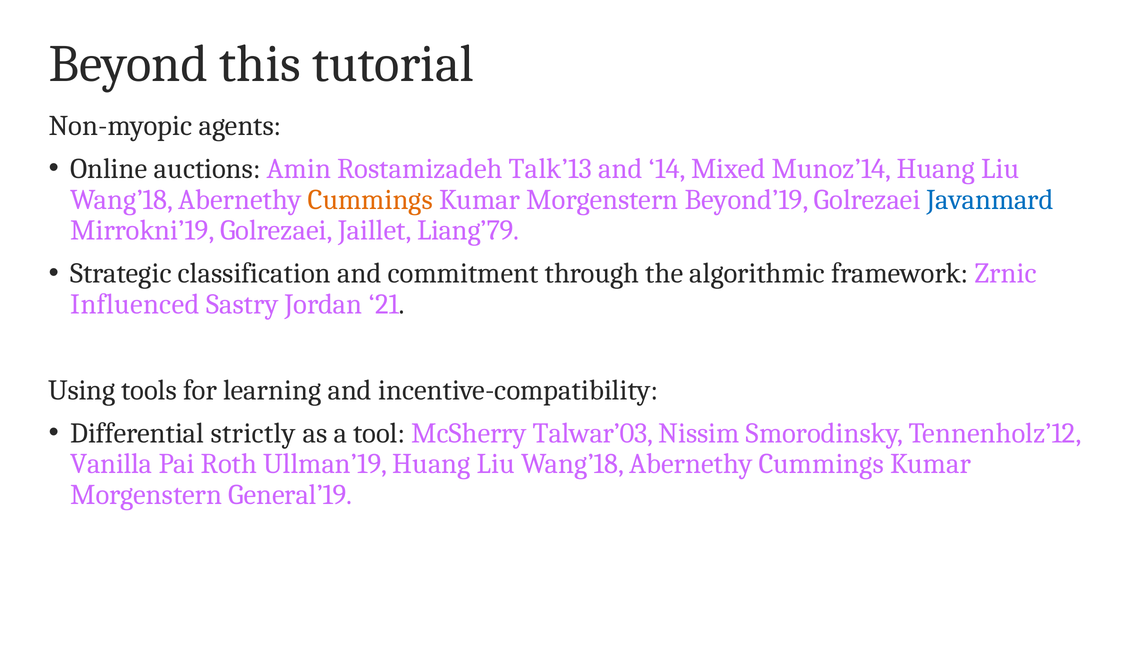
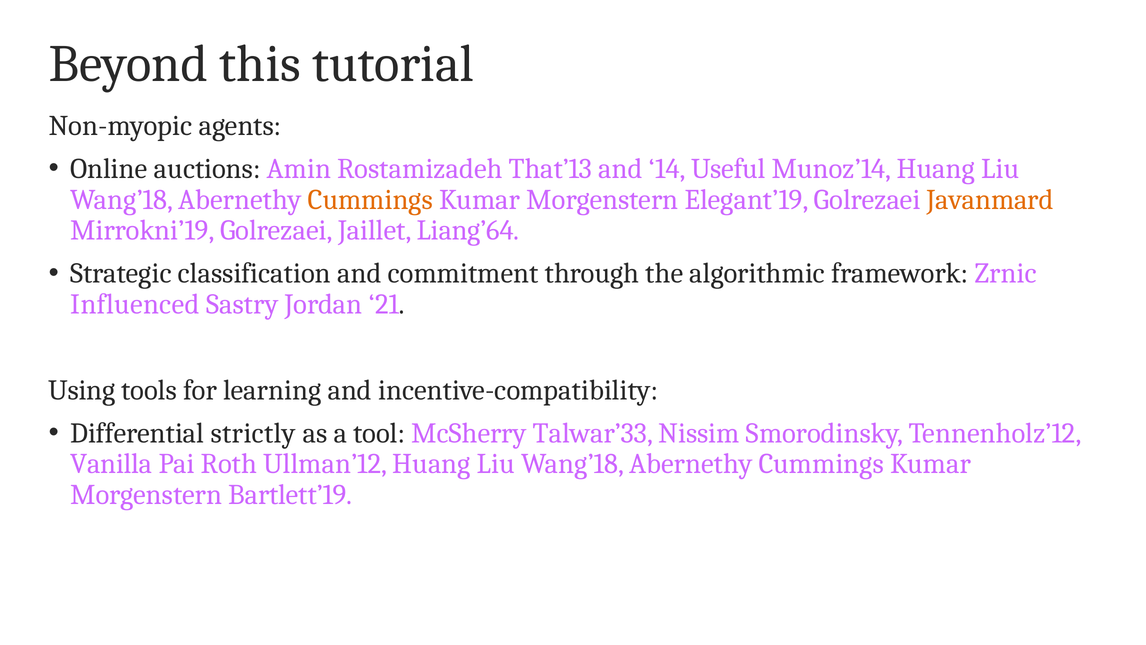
Talk’13: Talk’13 -> That’13
Mixed: Mixed -> Useful
Beyond’19: Beyond’19 -> Elegant’19
Javanmard colour: blue -> orange
Liang’79: Liang’79 -> Liang’64
Talwar’03: Talwar’03 -> Talwar’33
Ullman’19: Ullman’19 -> Ullman’12
General’19: General’19 -> Bartlett’19
